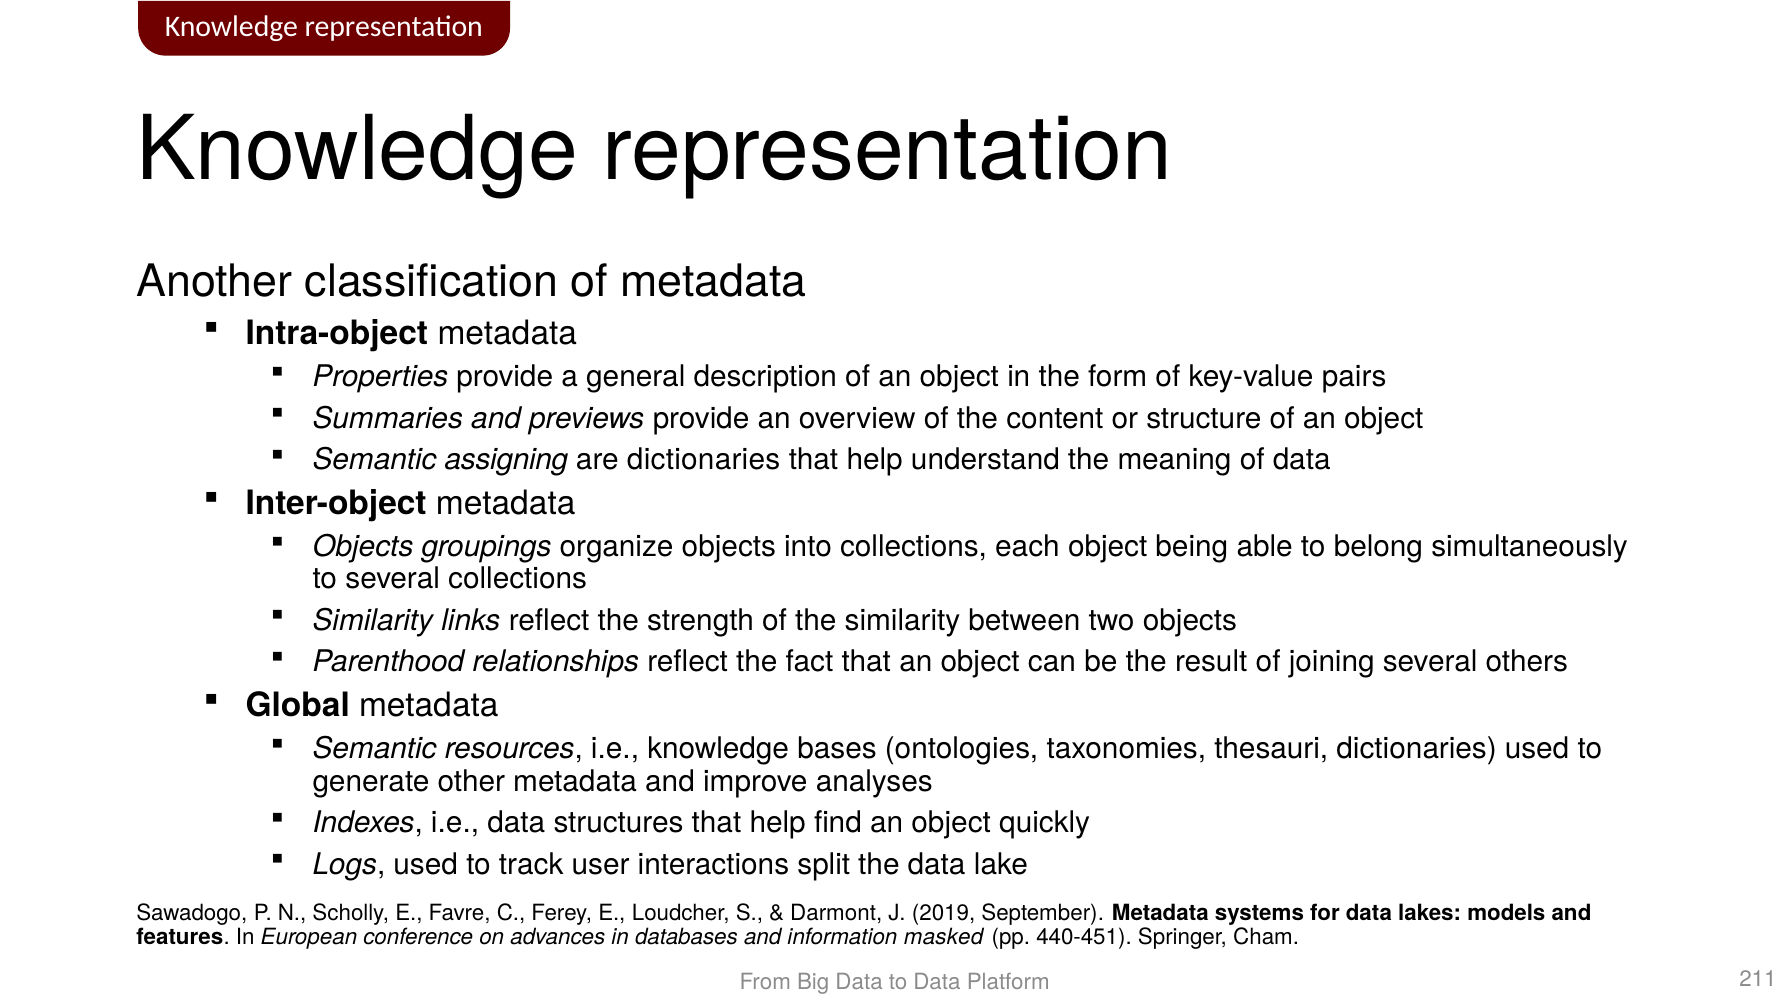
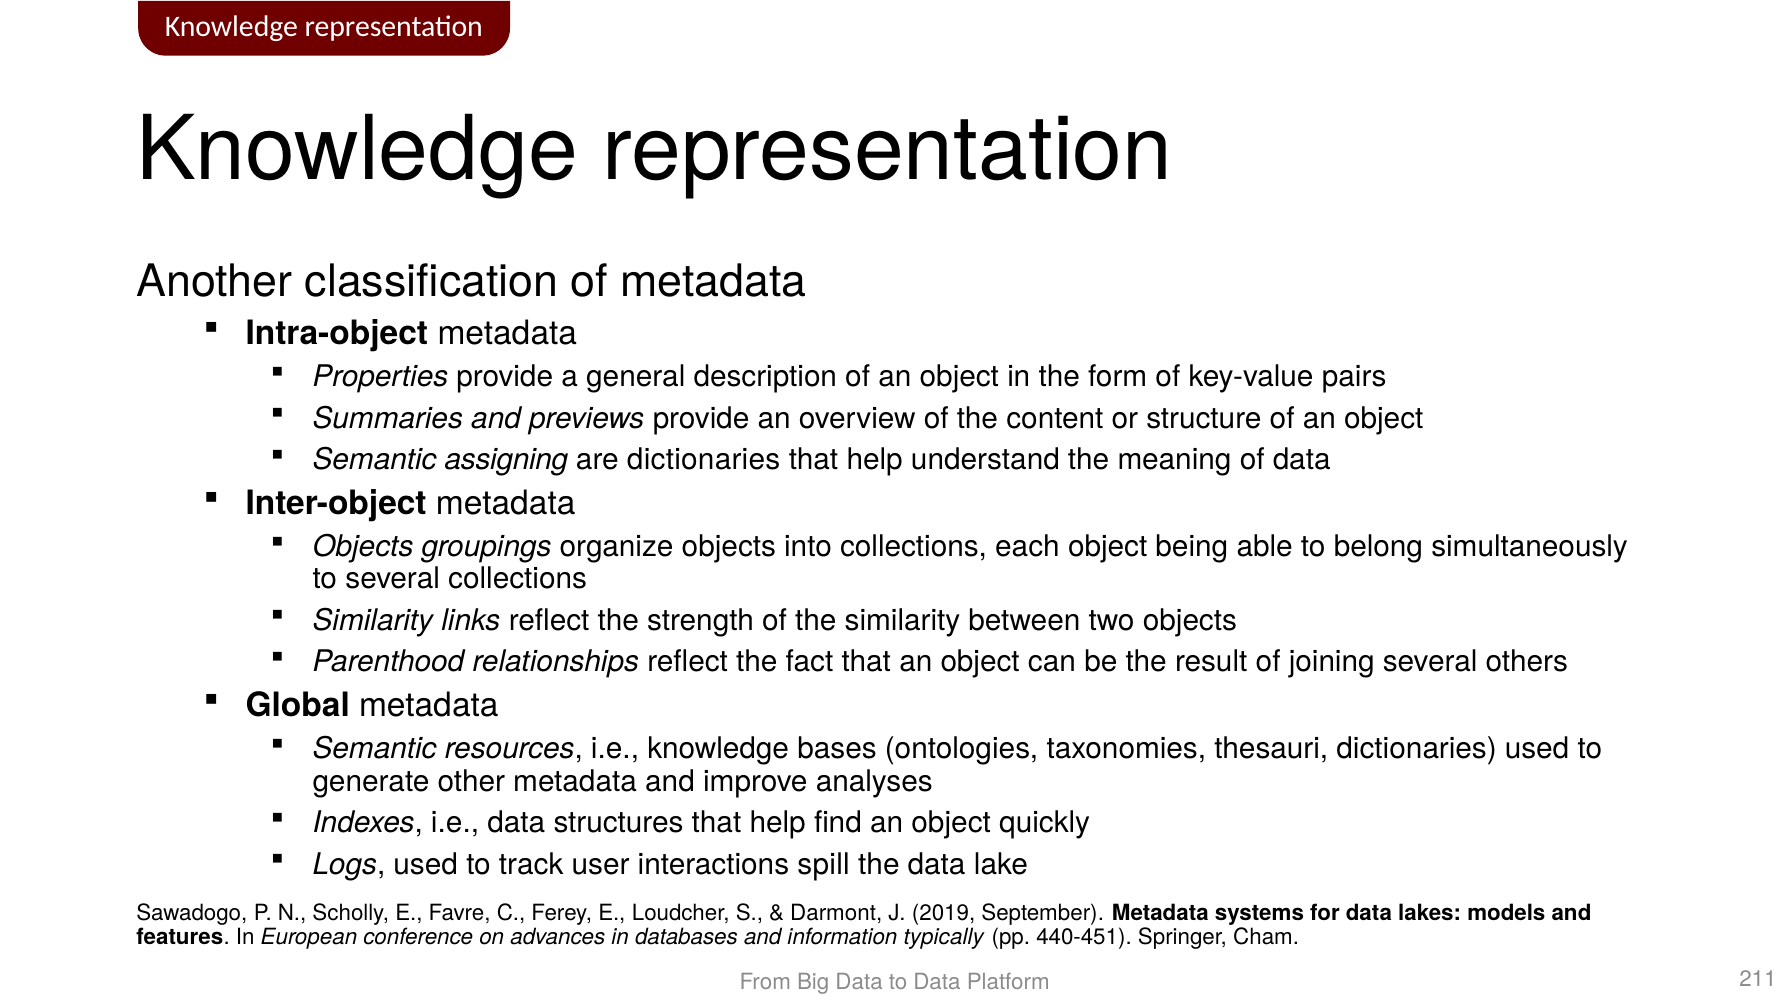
split: split -> spill
masked: masked -> typically
